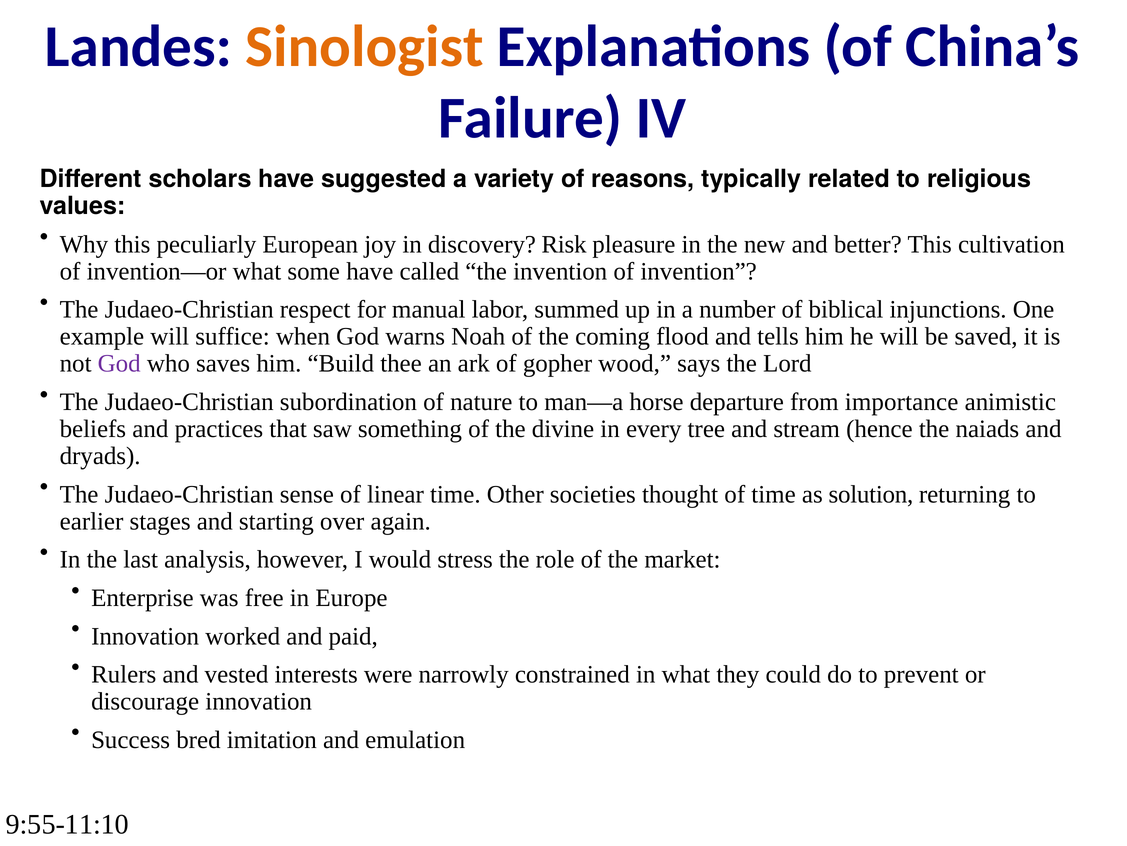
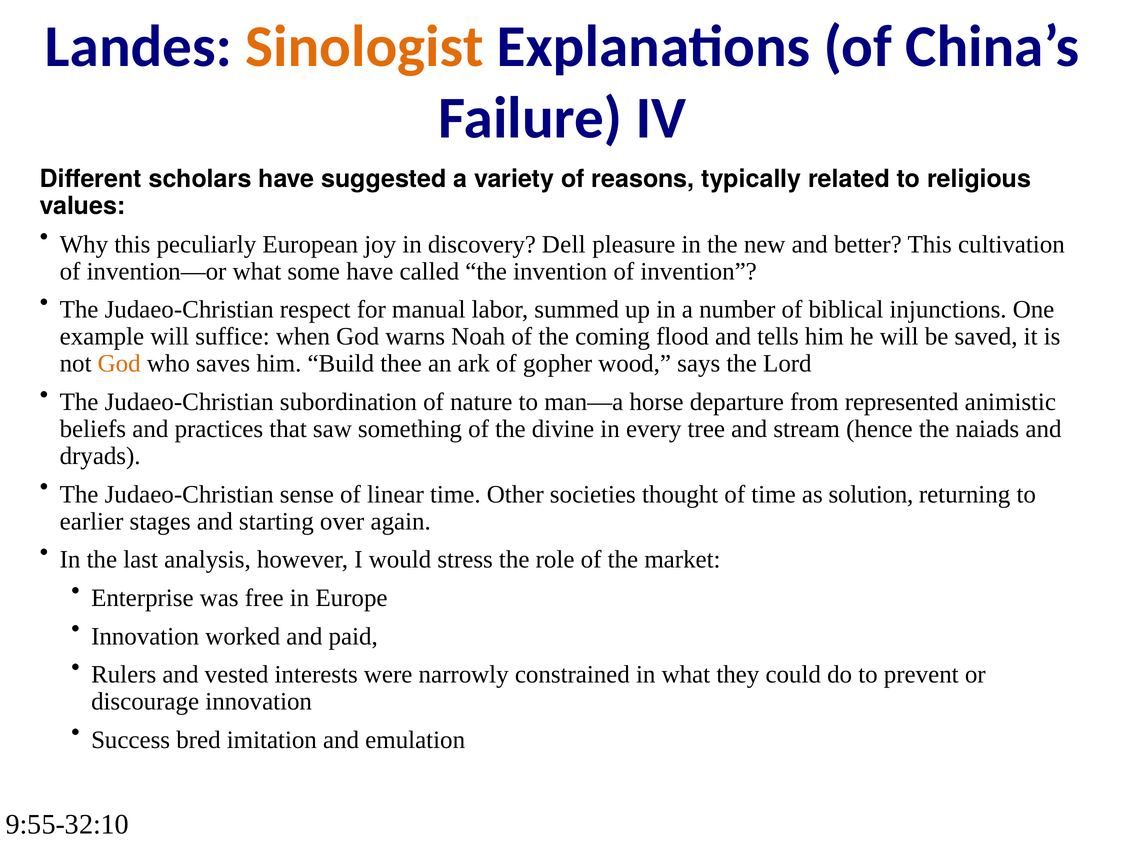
Risk: Risk -> Dell
God at (119, 363) colour: purple -> orange
importance: importance -> represented
9:55-11:10: 9:55-11:10 -> 9:55-32:10
